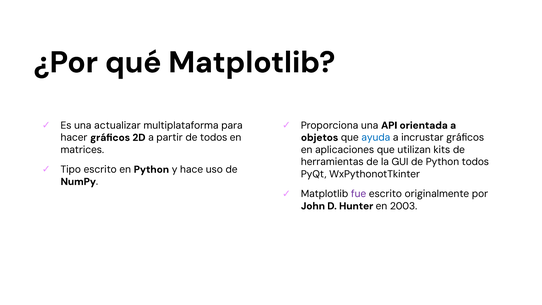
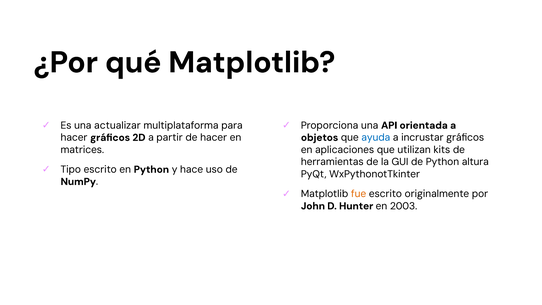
de todos: todos -> hacer
Python todos: todos -> altura
fue colour: purple -> orange
